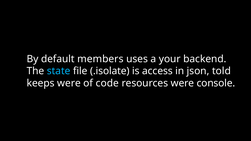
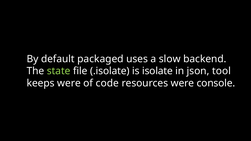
members: members -> packaged
your: your -> slow
state colour: light blue -> light green
access: access -> isolate
told: told -> tool
